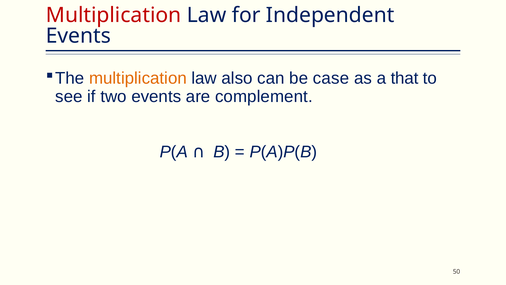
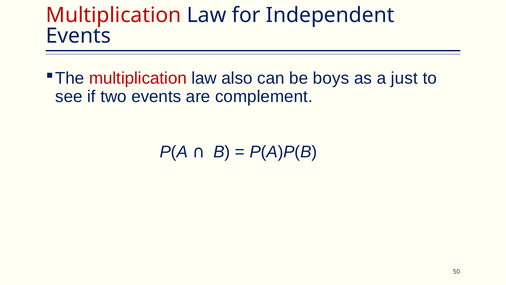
multiplication at (138, 78) colour: orange -> red
case: case -> boys
that: that -> just
